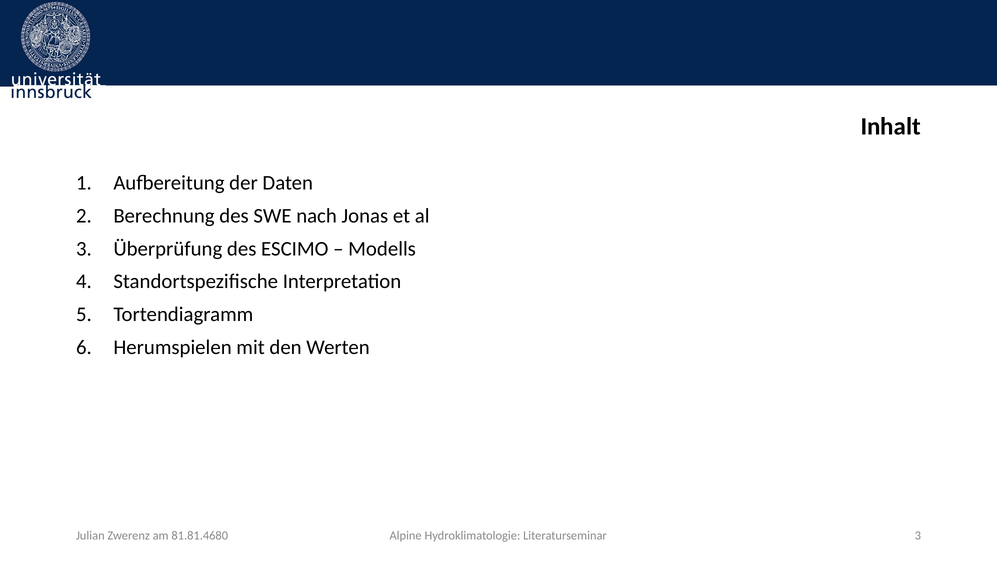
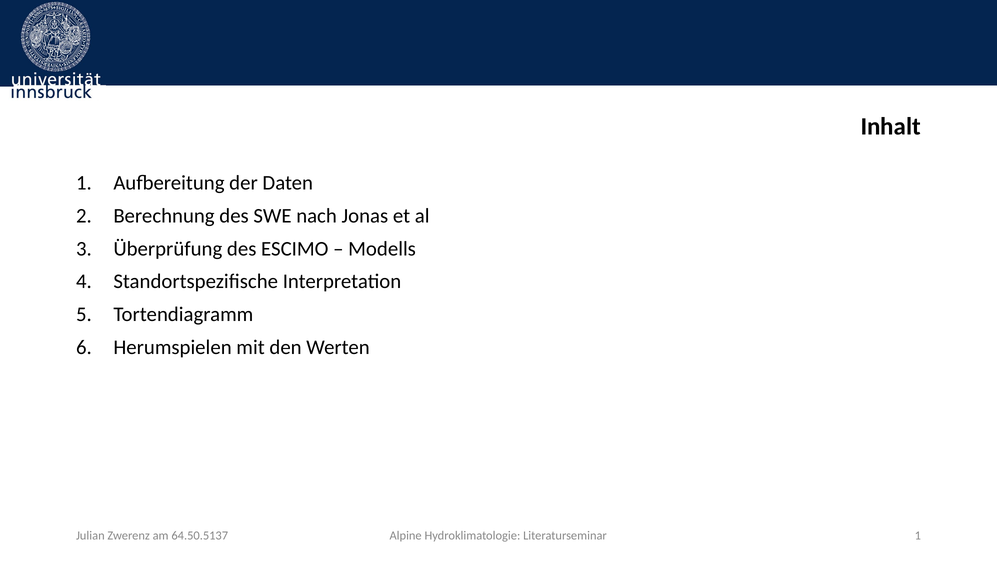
Literaturseminar 3: 3 -> 1
81.81.4680: 81.81.4680 -> 64.50.5137
